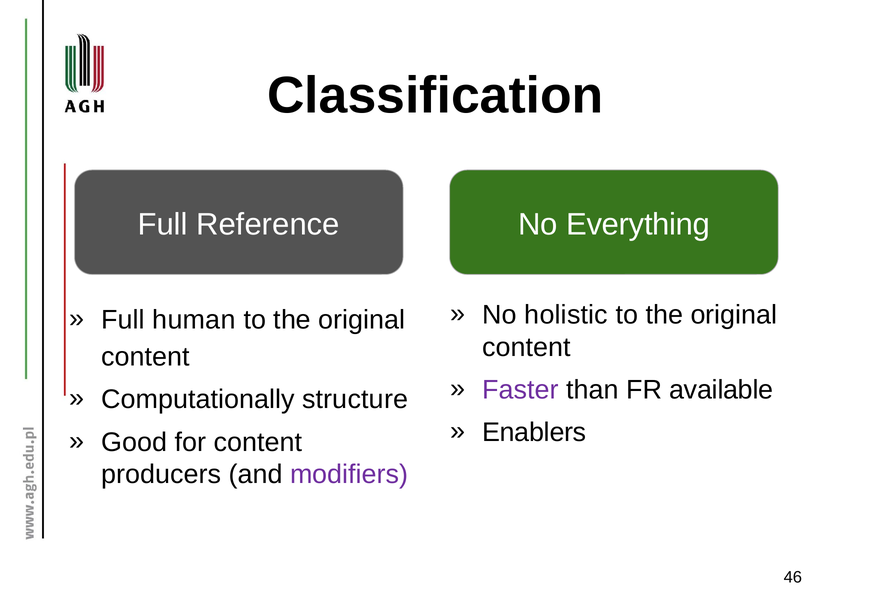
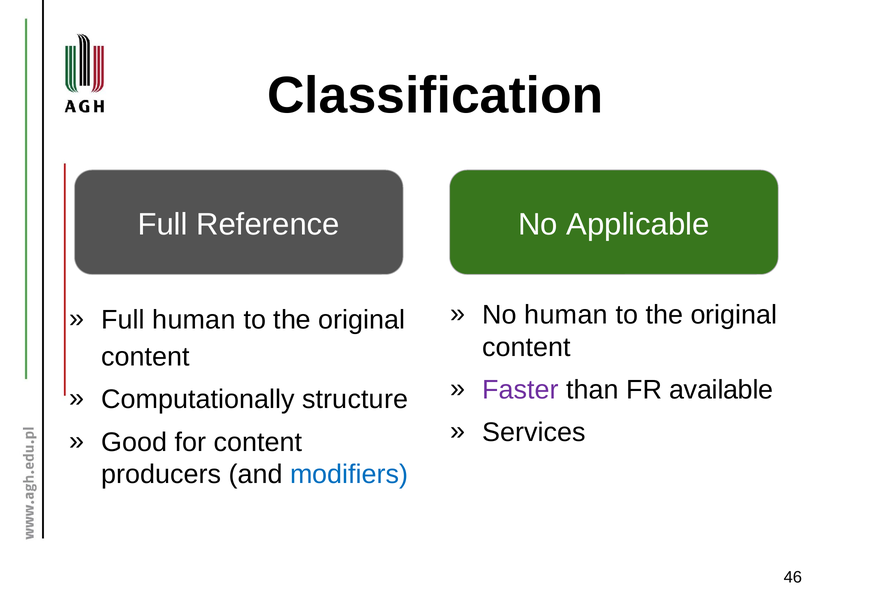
Everything: Everything -> Applicable
No holistic: holistic -> human
Enablers: Enablers -> Services
modifiers colour: purple -> blue
